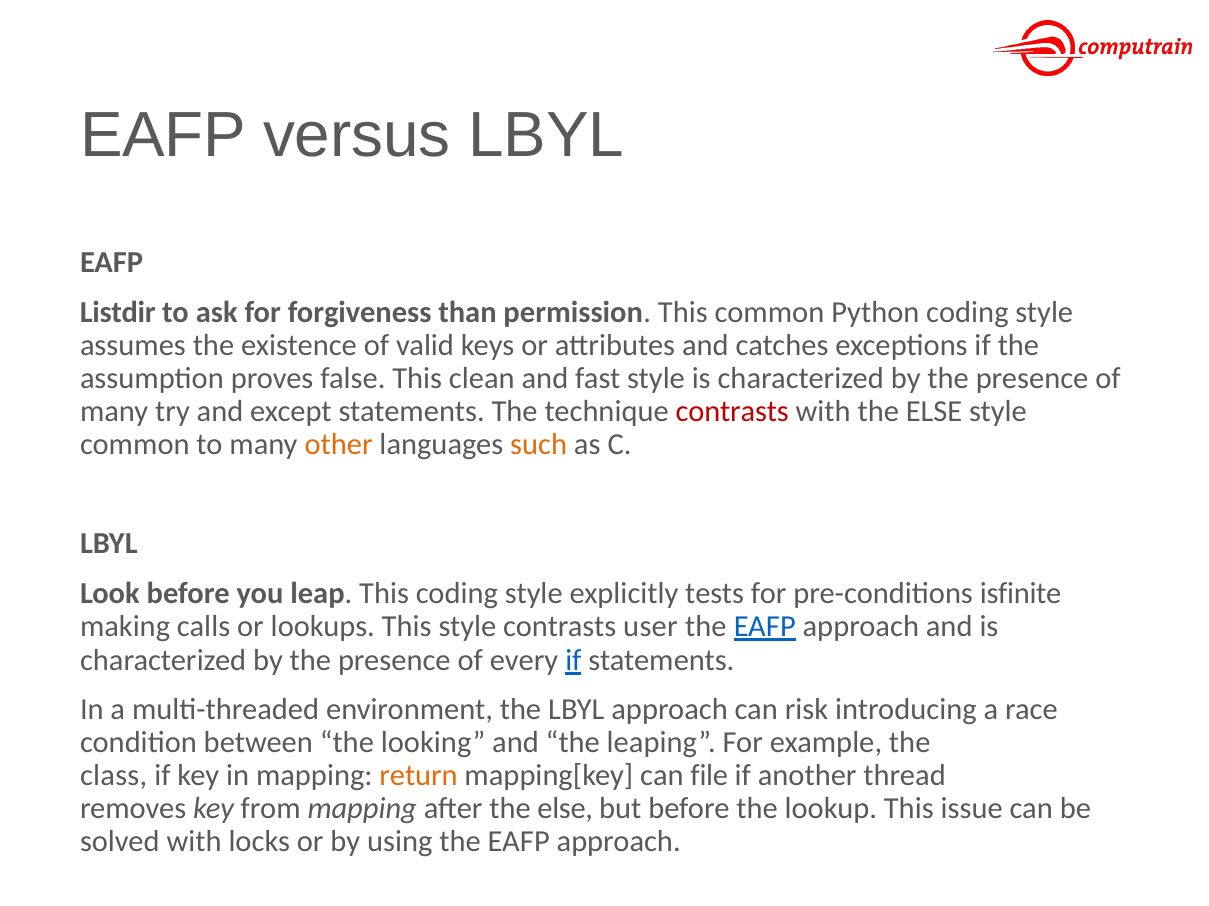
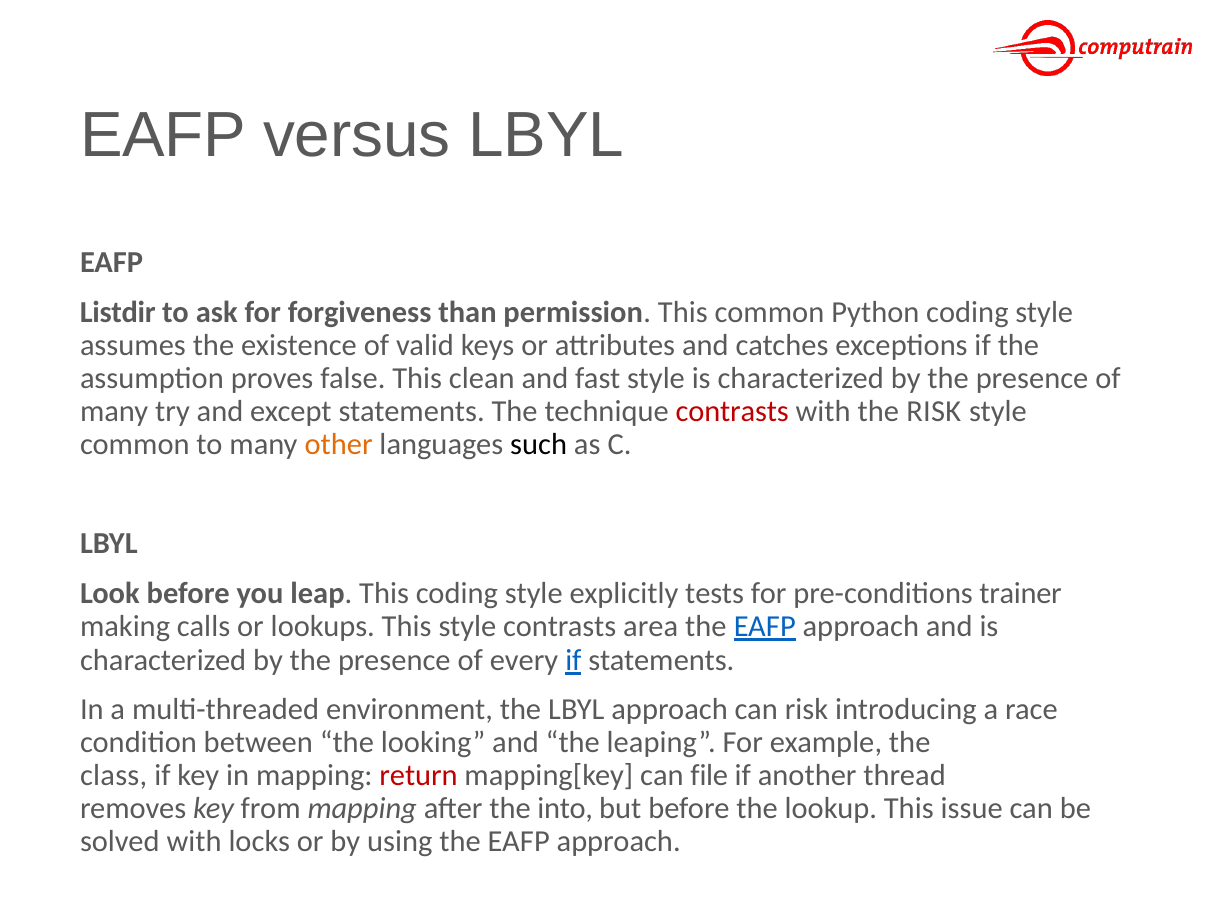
with the ELSE: ELSE -> RISK
such colour: orange -> black
isfinite: isfinite -> trainer
user: user -> area
return colour: orange -> red
after the else: else -> into
